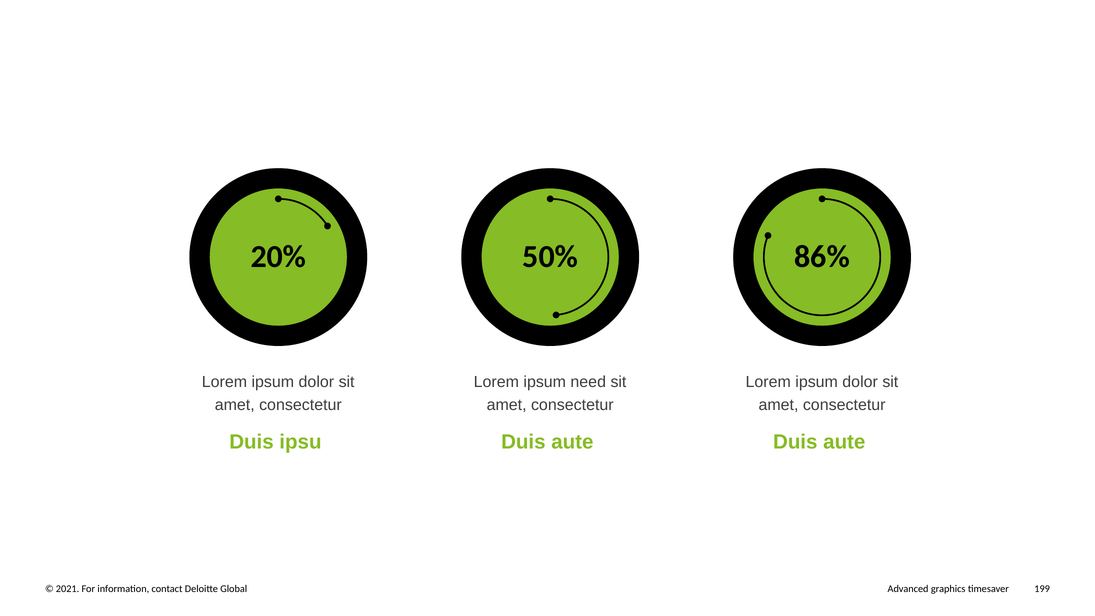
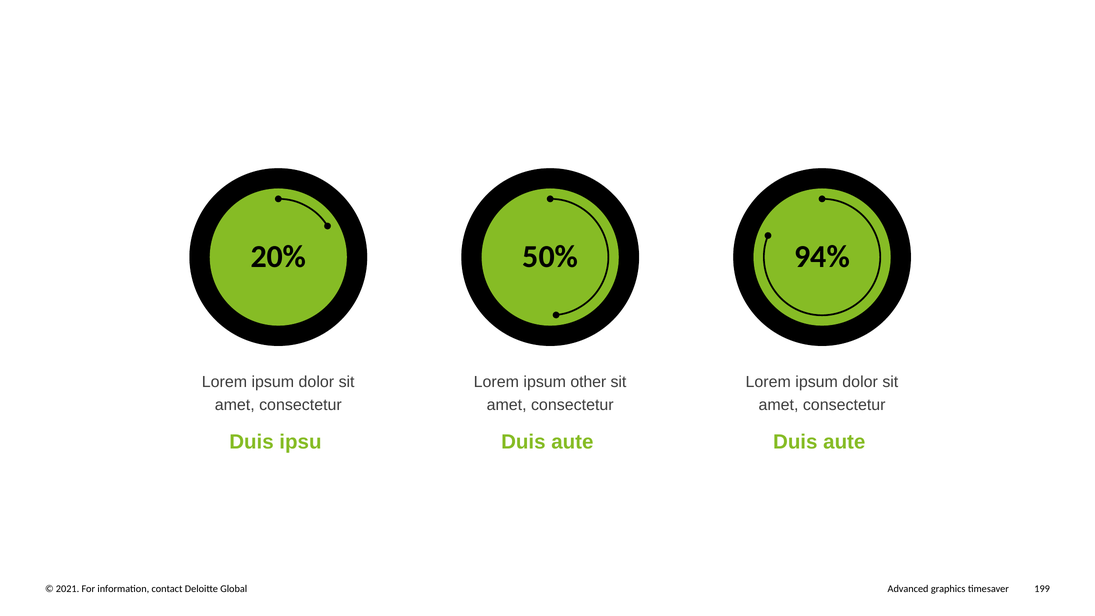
86%: 86% -> 94%
need: need -> other
